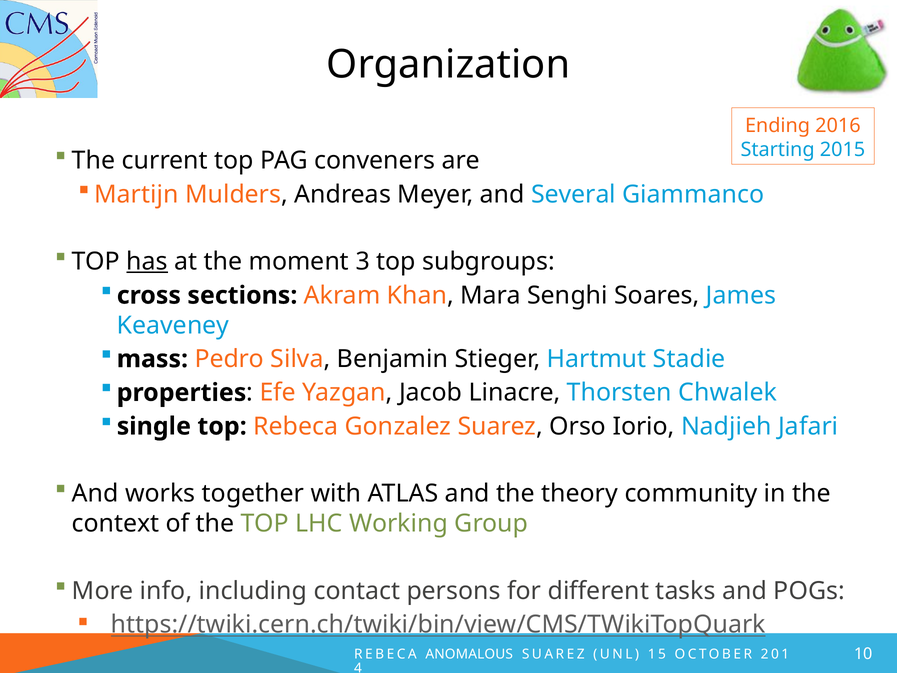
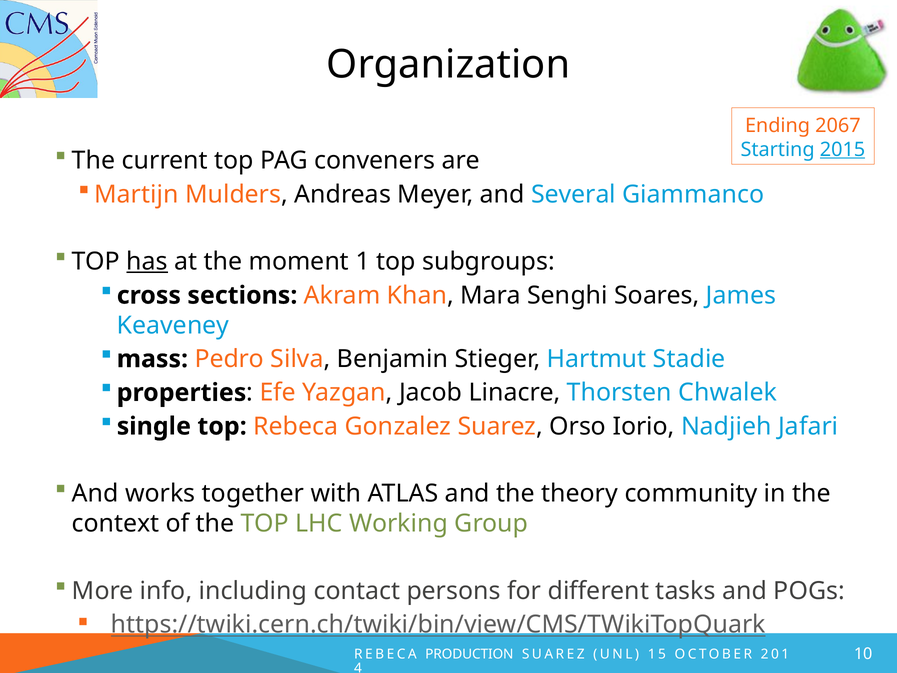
2016: 2016 -> 2067
2015 underline: none -> present
3: 3 -> 1
ANOMALOUS: ANOMALOUS -> PRODUCTION
